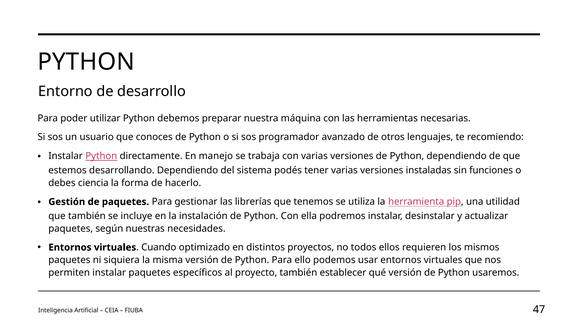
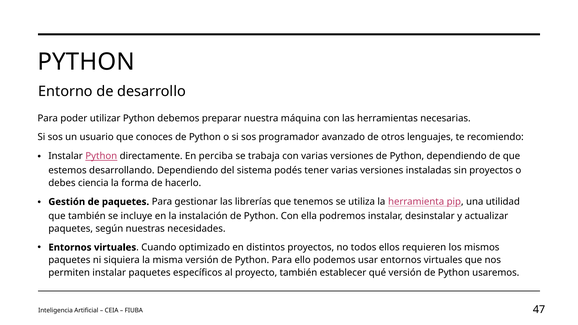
manejo: manejo -> perciba
sin funciones: funciones -> proyectos
